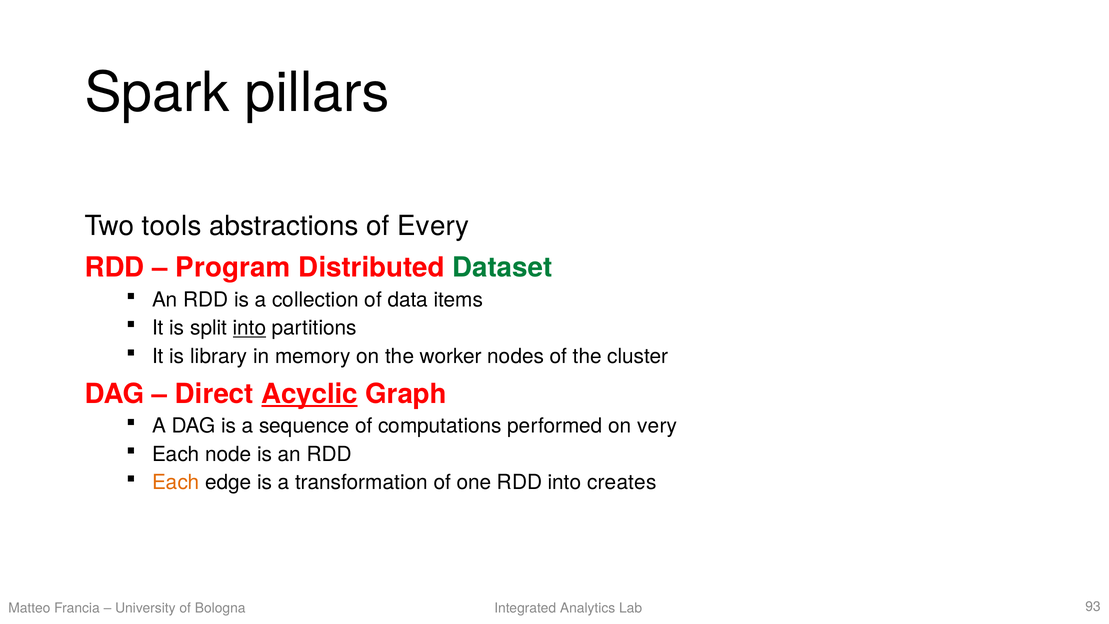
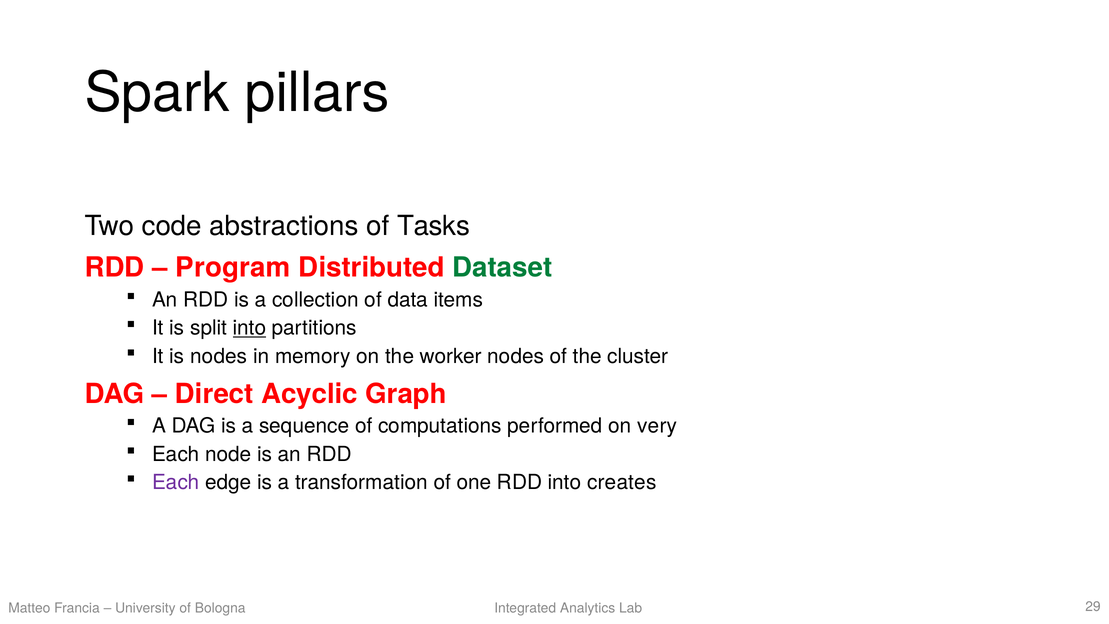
tools: tools -> code
Every: Every -> Tasks
is library: library -> nodes
Acyclic underline: present -> none
Each at (176, 482) colour: orange -> purple
93: 93 -> 29
